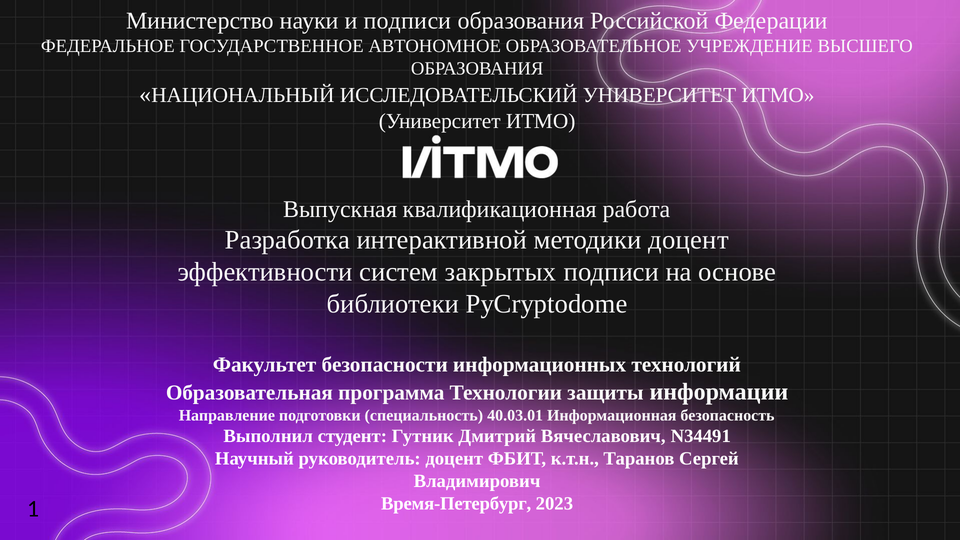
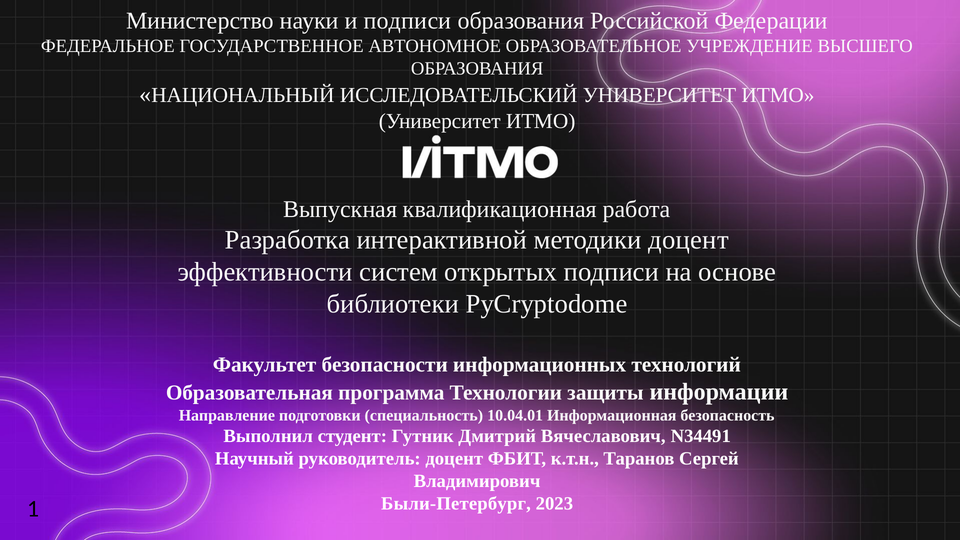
закрытых: закрытых -> открытых
40.03.01: 40.03.01 -> 10.04.01
Время-Петербург: Время-Петербург -> Были-Петербург
